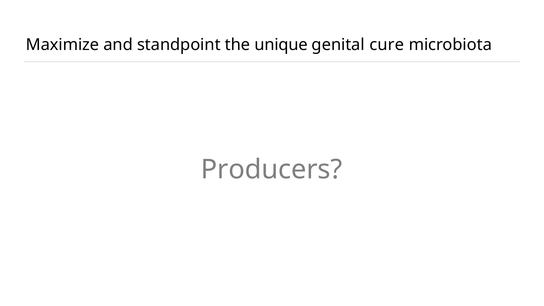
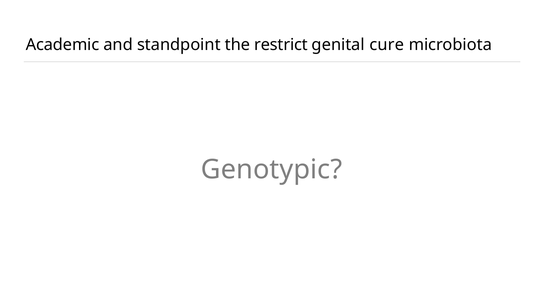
Maximize: Maximize -> Academic
unique: unique -> restrict
Producers: Producers -> Genotypic
